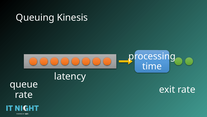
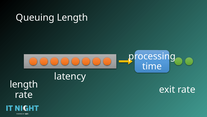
Queuing Kinesis: Kinesis -> Length
queue at (24, 84): queue -> length
